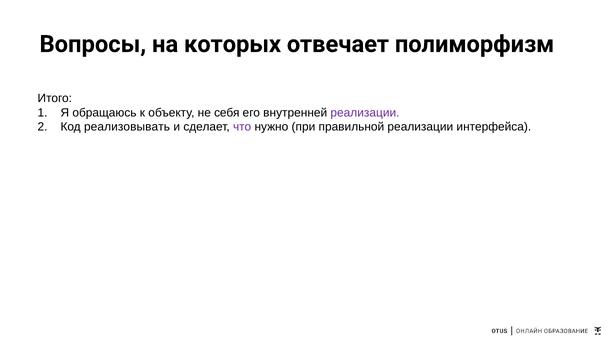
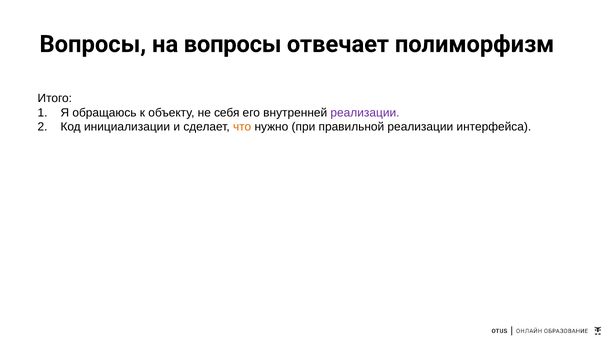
на которых: которых -> вопросы
реализовывать: реализовывать -> инициализации
что colour: purple -> orange
